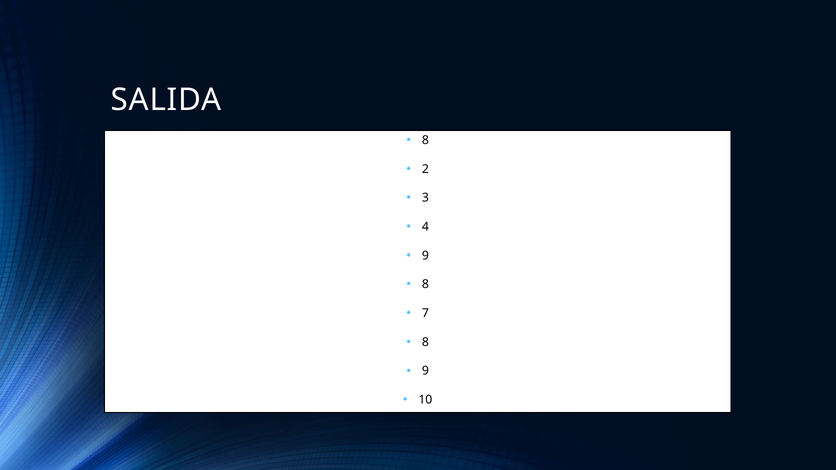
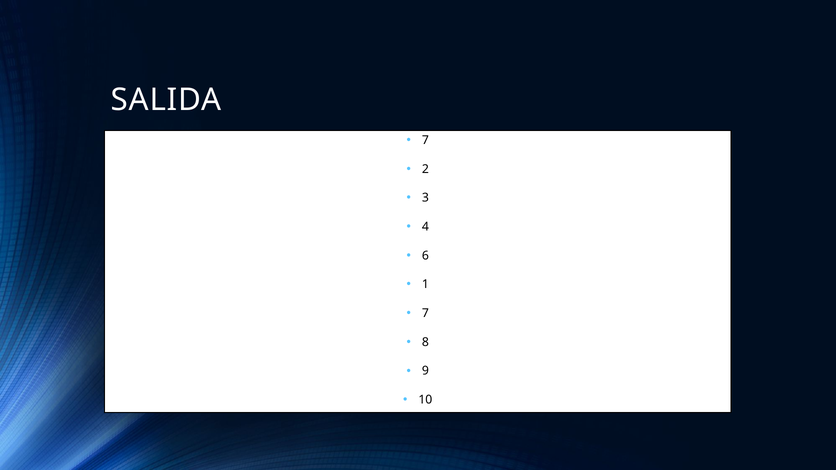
8 at (425, 140): 8 -> 7
9 at (425, 256): 9 -> 6
8 at (425, 285): 8 -> 1
